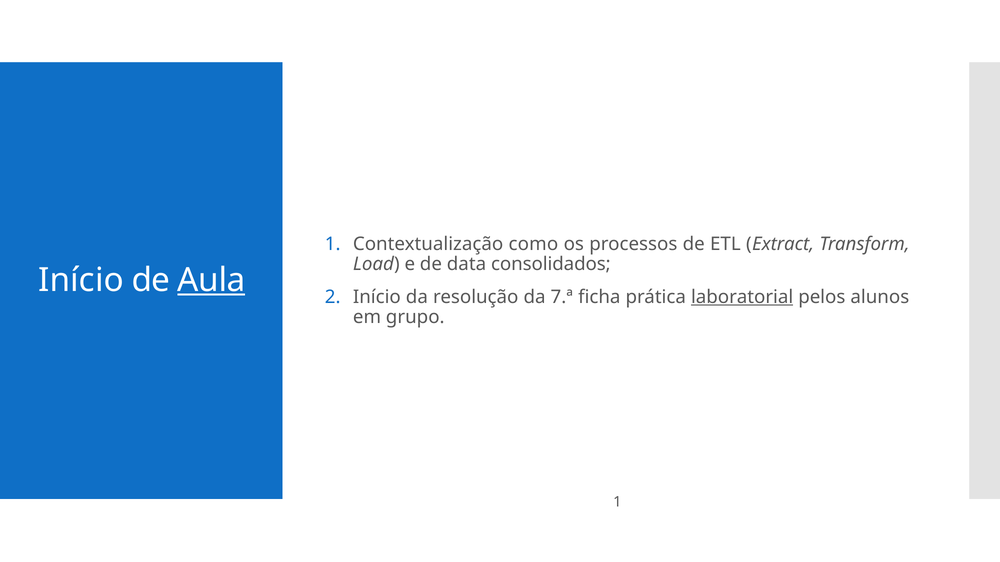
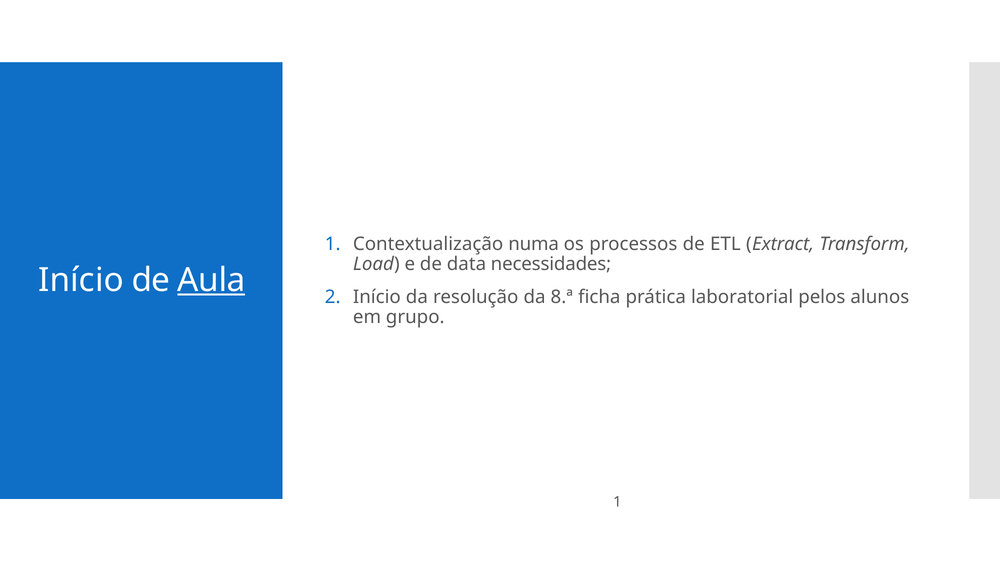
como: como -> numa
consolidados: consolidados -> necessidades
7.ª: 7.ª -> 8.ª
laboratorial underline: present -> none
